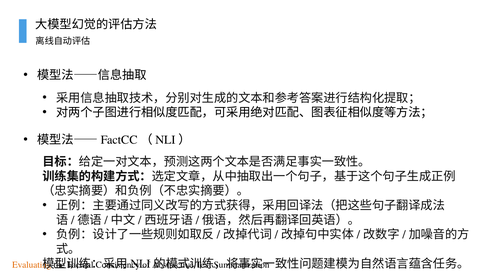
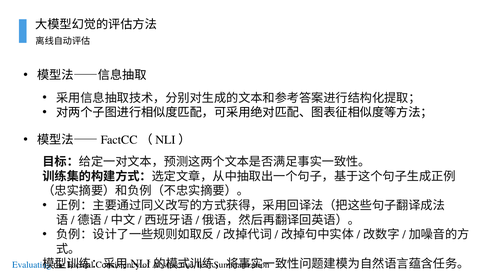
Evaluating colour: orange -> blue
